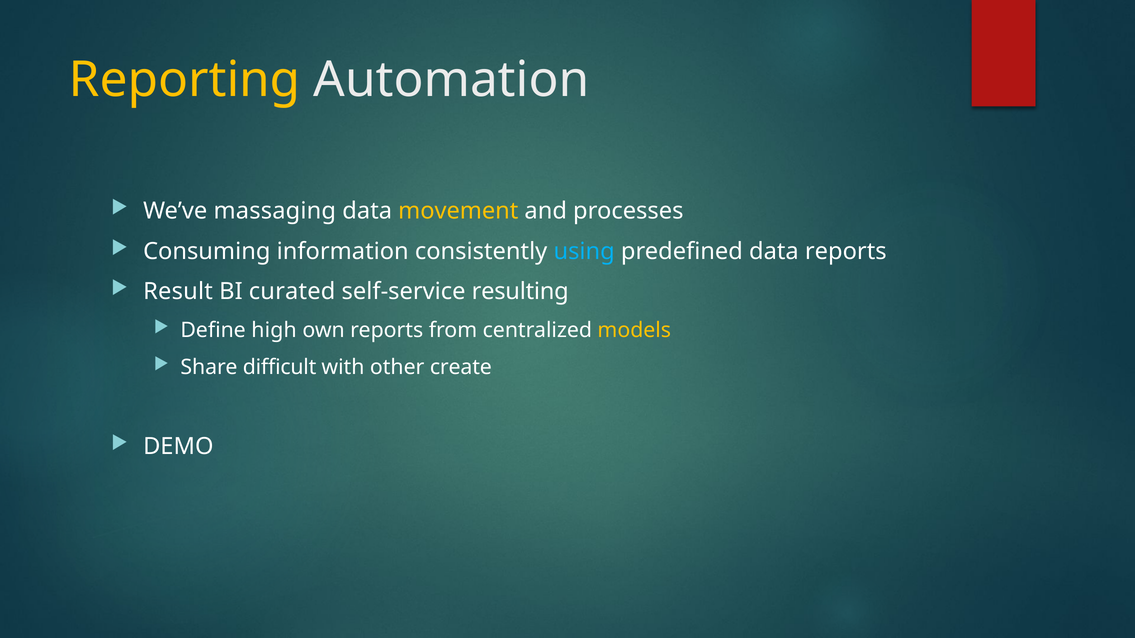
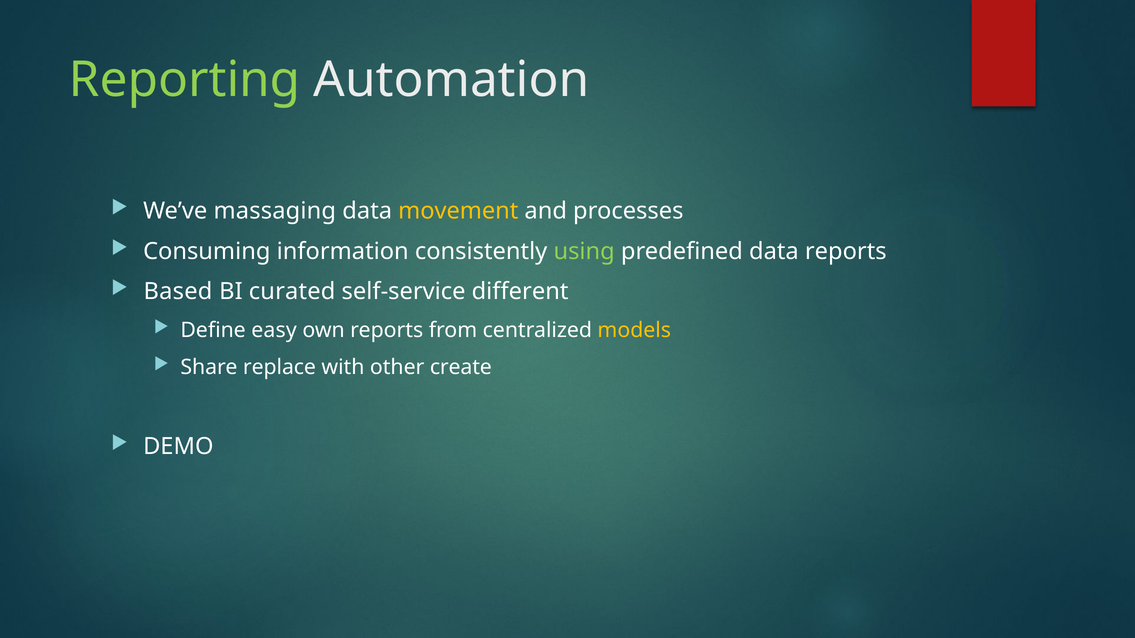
Reporting colour: yellow -> light green
using colour: light blue -> light green
Result: Result -> Based
resulting: resulting -> different
high: high -> easy
difficult: difficult -> replace
